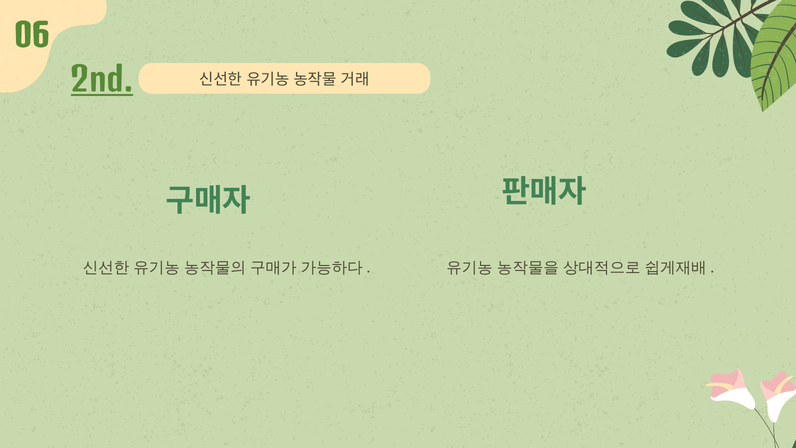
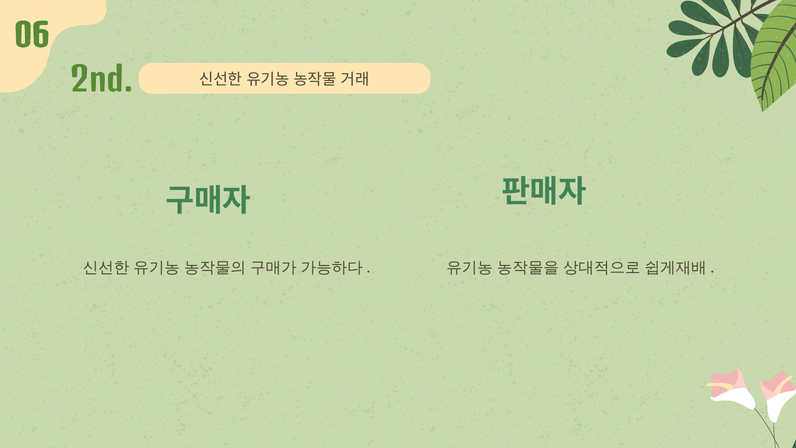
2nd underline: present -> none
